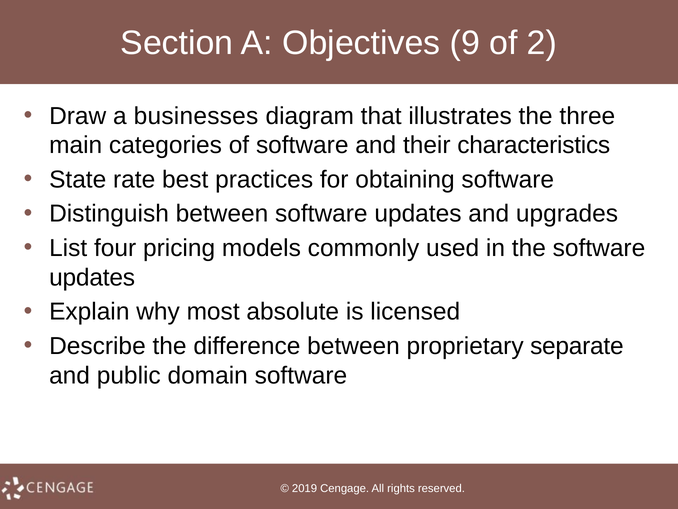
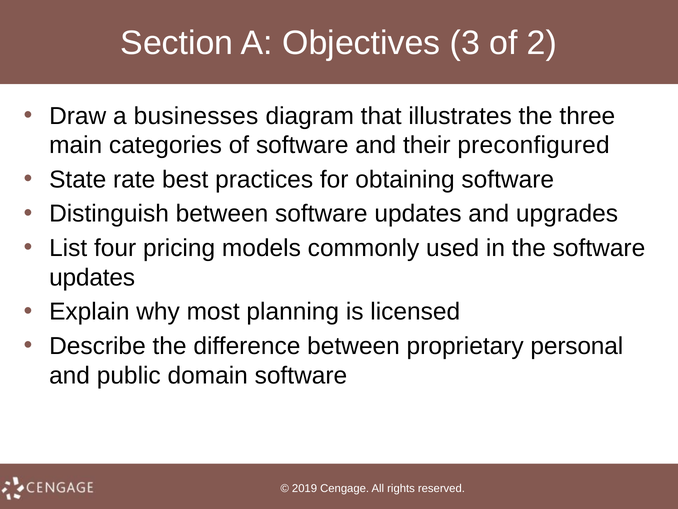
9: 9 -> 3
characteristics: characteristics -> preconfigured
absolute: absolute -> planning
separate: separate -> personal
